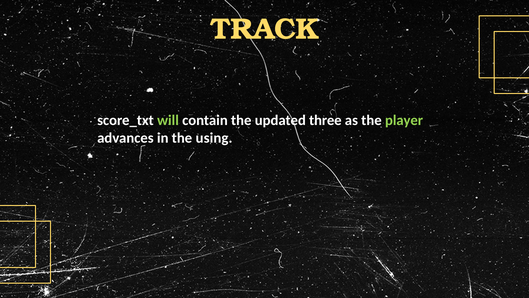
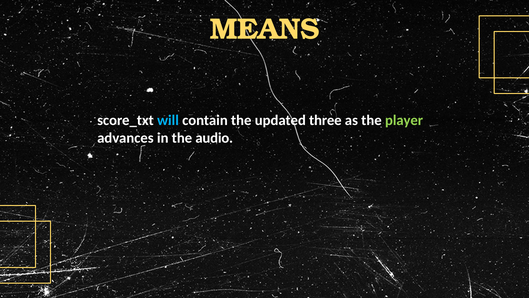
TRACK: TRACK -> MEANS
will colour: light green -> light blue
using: using -> audio
